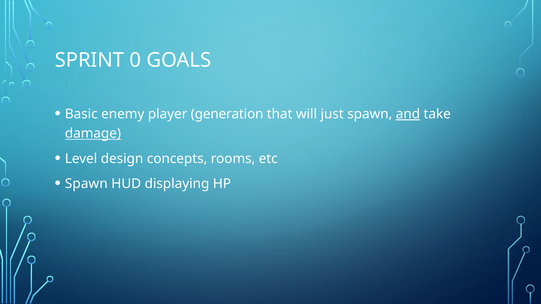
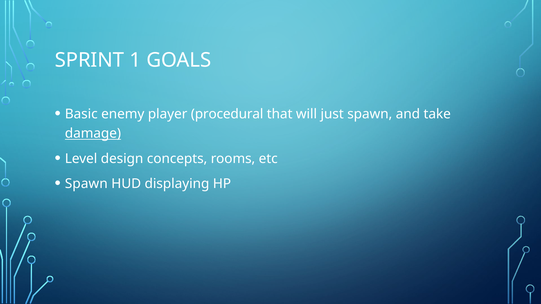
0: 0 -> 1
generation: generation -> procedural
and underline: present -> none
